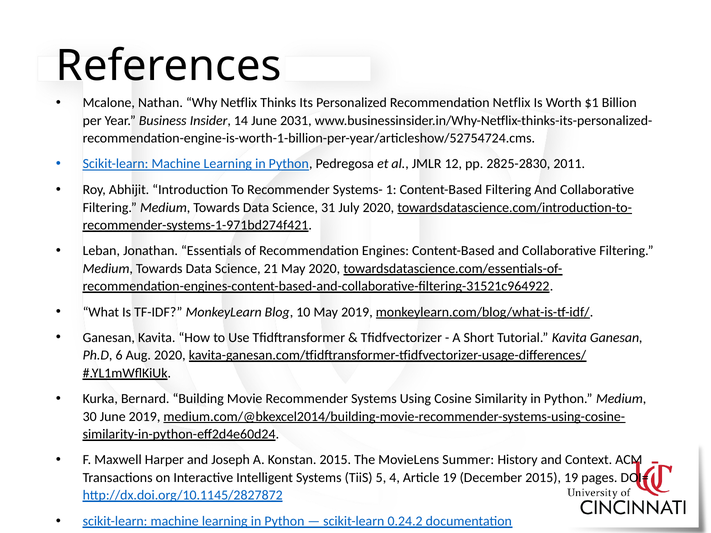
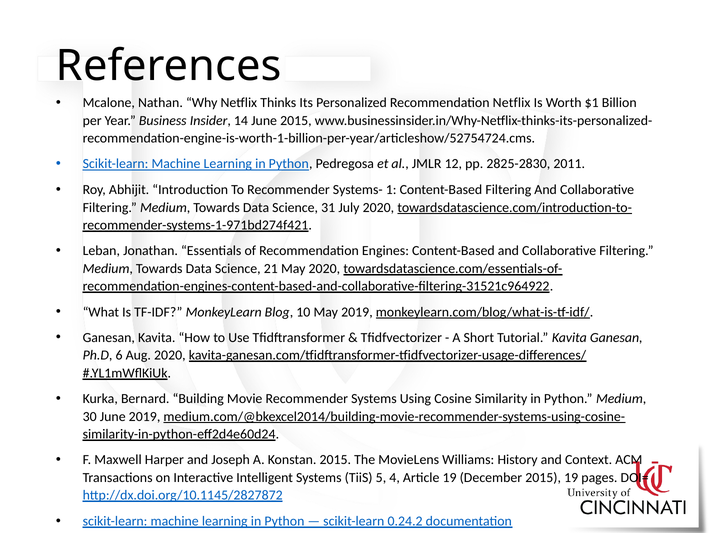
June 2031: 2031 -> 2015
Summer: Summer -> Williams
